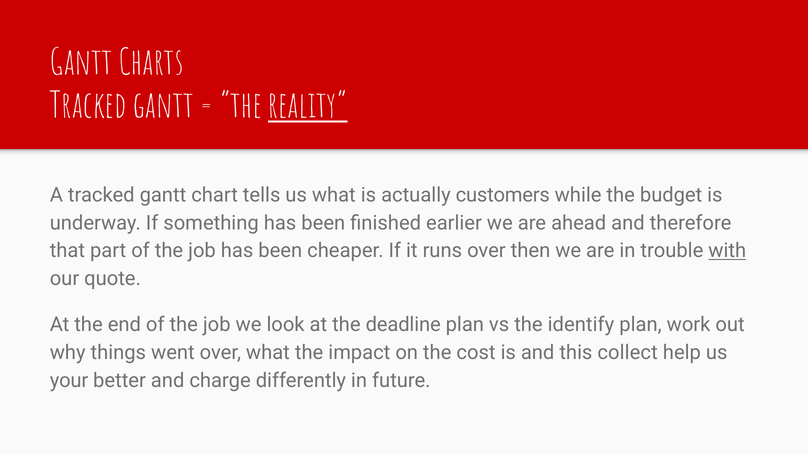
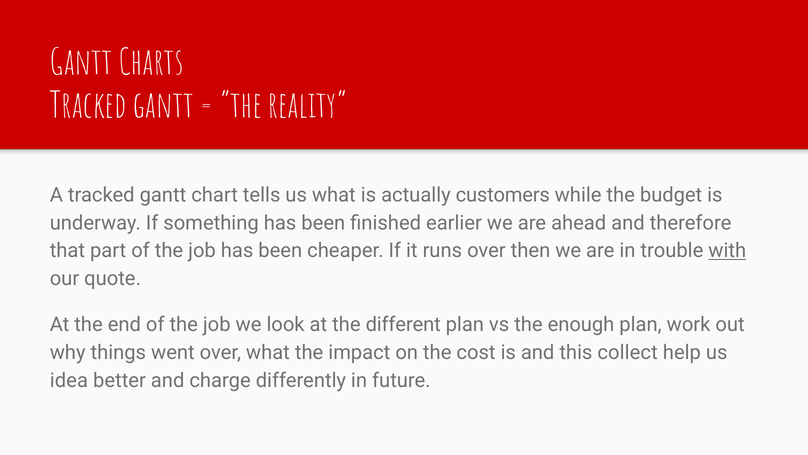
reality underline: present -> none
deadline: deadline -> different
identify: identify -> enough
your: your -> idea
